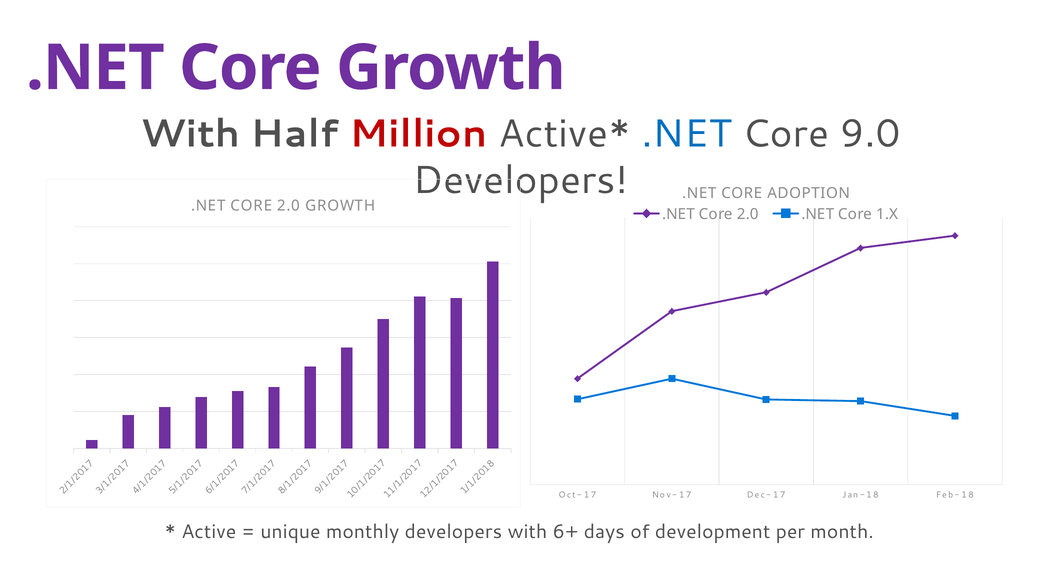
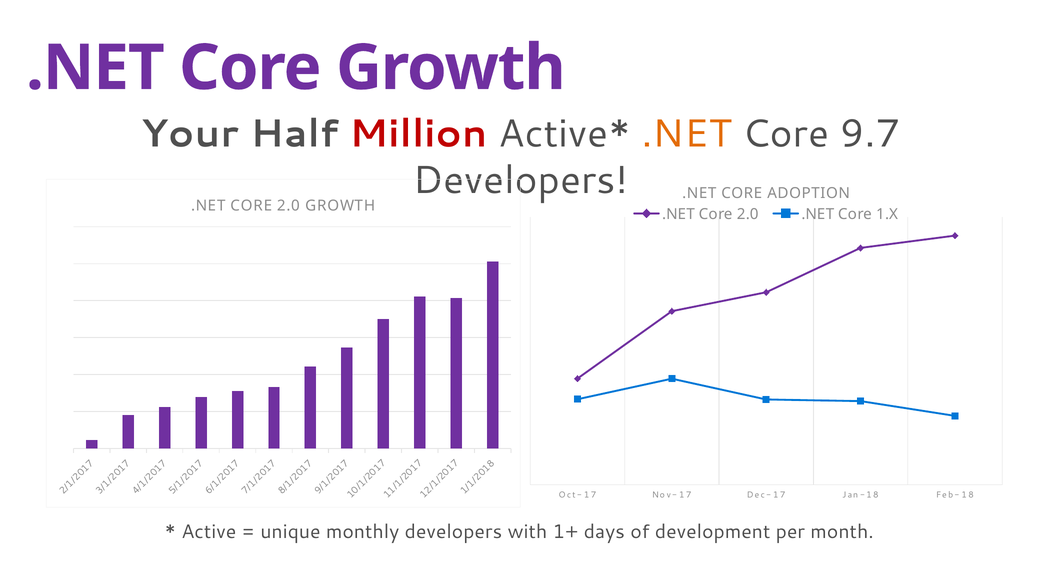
With at (190, 134): With -> Your
.NET at (687, 134) colour: blue -> orange
9.0: 9.0 -> 9.7
6+: 6+ -> 1+
